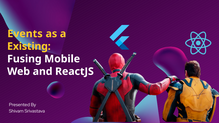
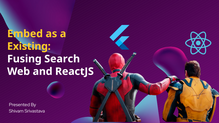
Events: Events -> Embed
Mobile: Mobile -> Search
